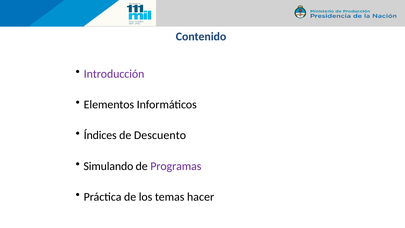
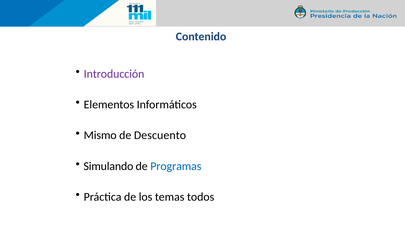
Índices: Índices -> Mismo
Programas colour: purple -> blue
hacer: hacer -> todos
